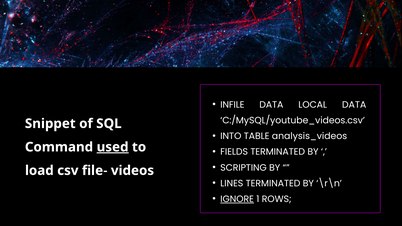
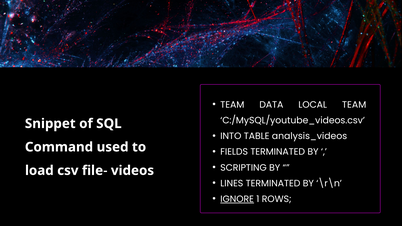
INFILE at (232, 105): INFILE -> TEAM
LOCAL DATA: DATA -> TEAM
used underline: present -> none
